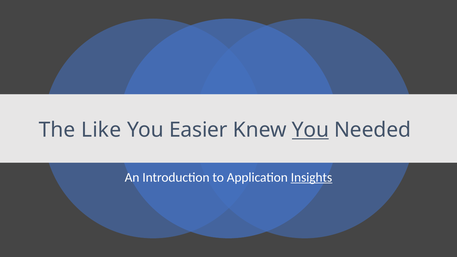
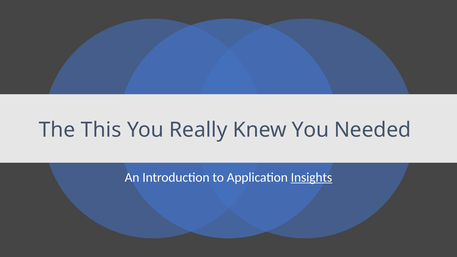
Like: Like -> This
Easier: Easier -> Really
You at (310, 130) underline: present -> none
